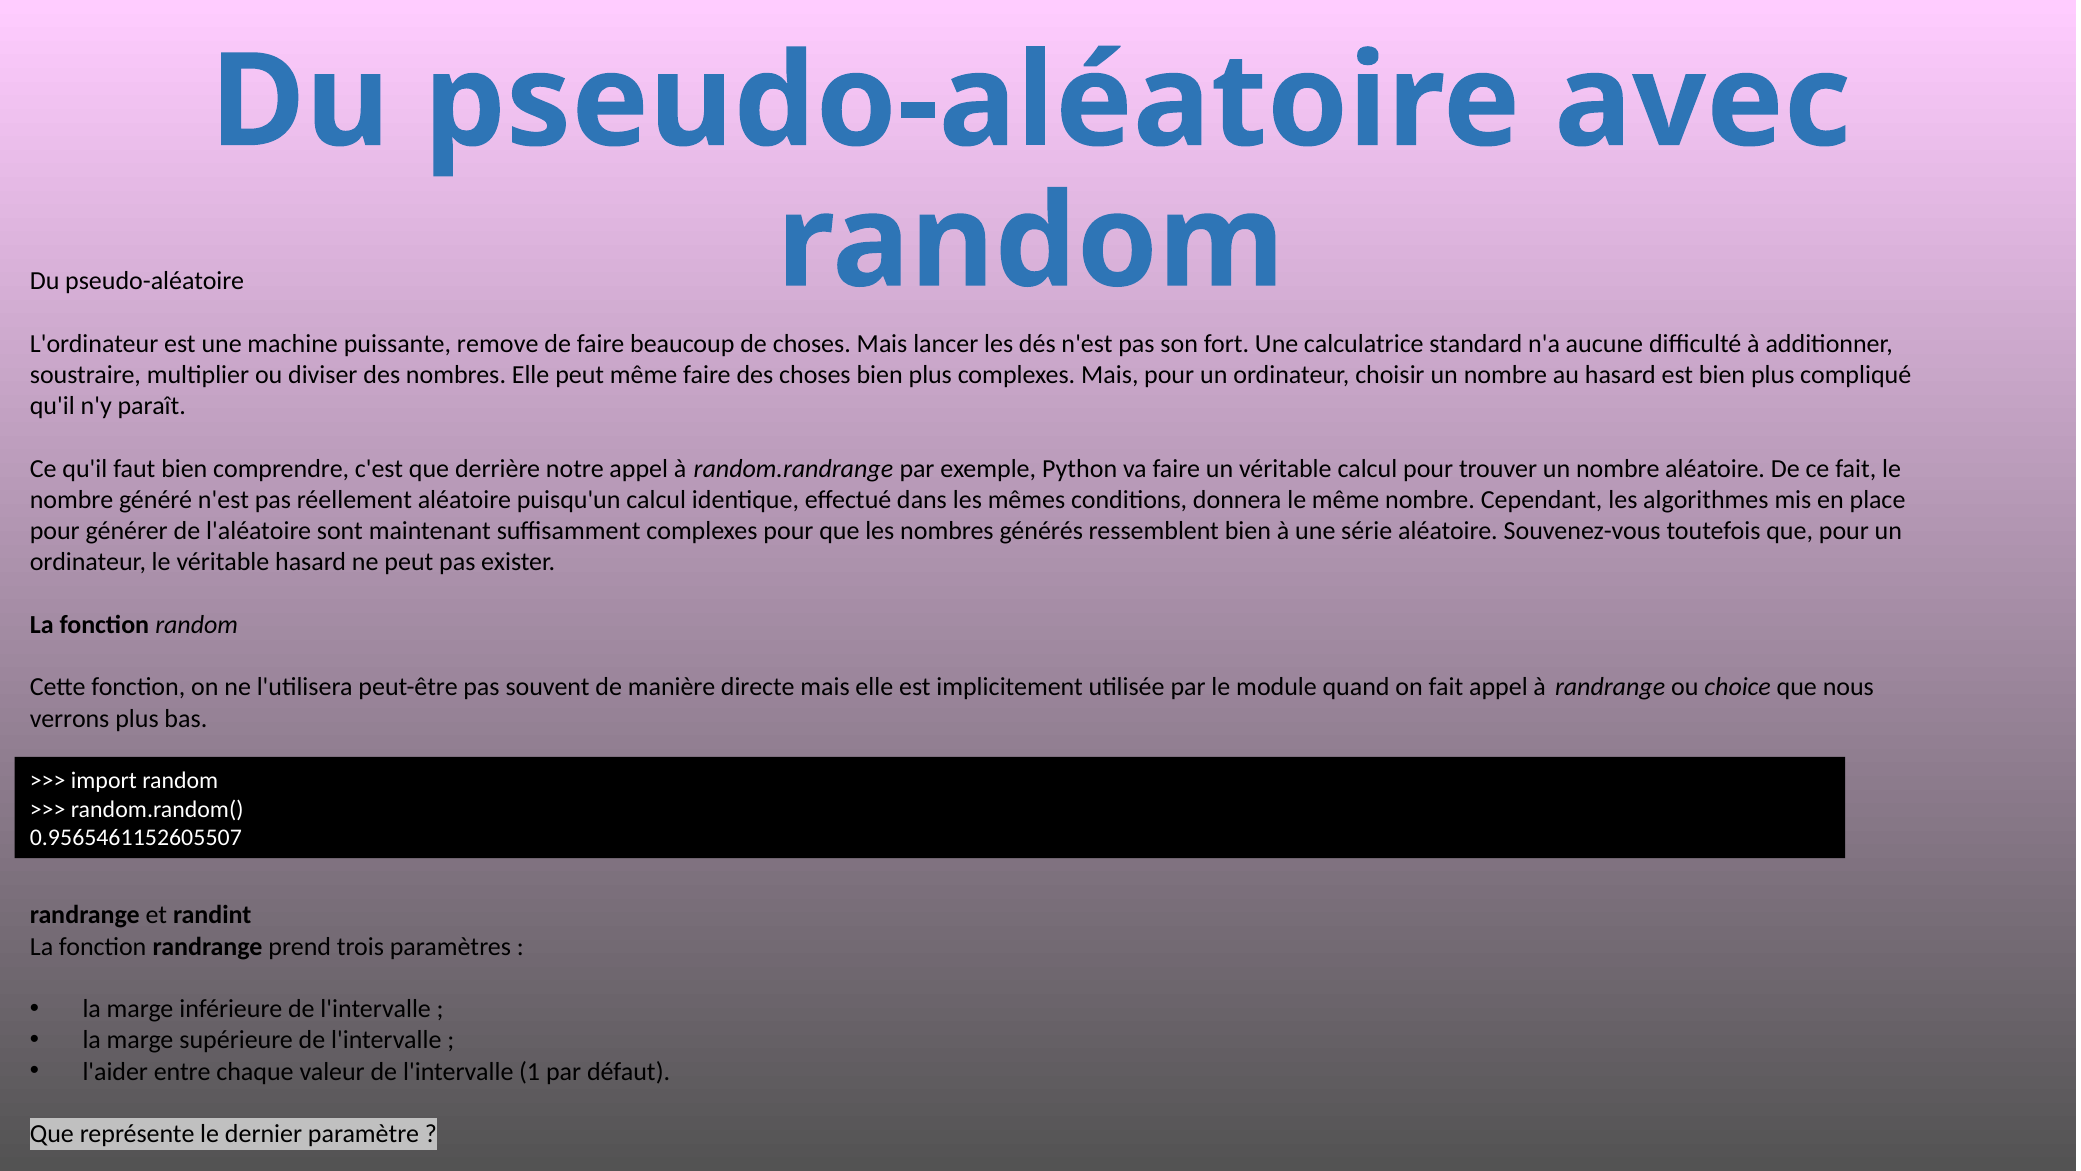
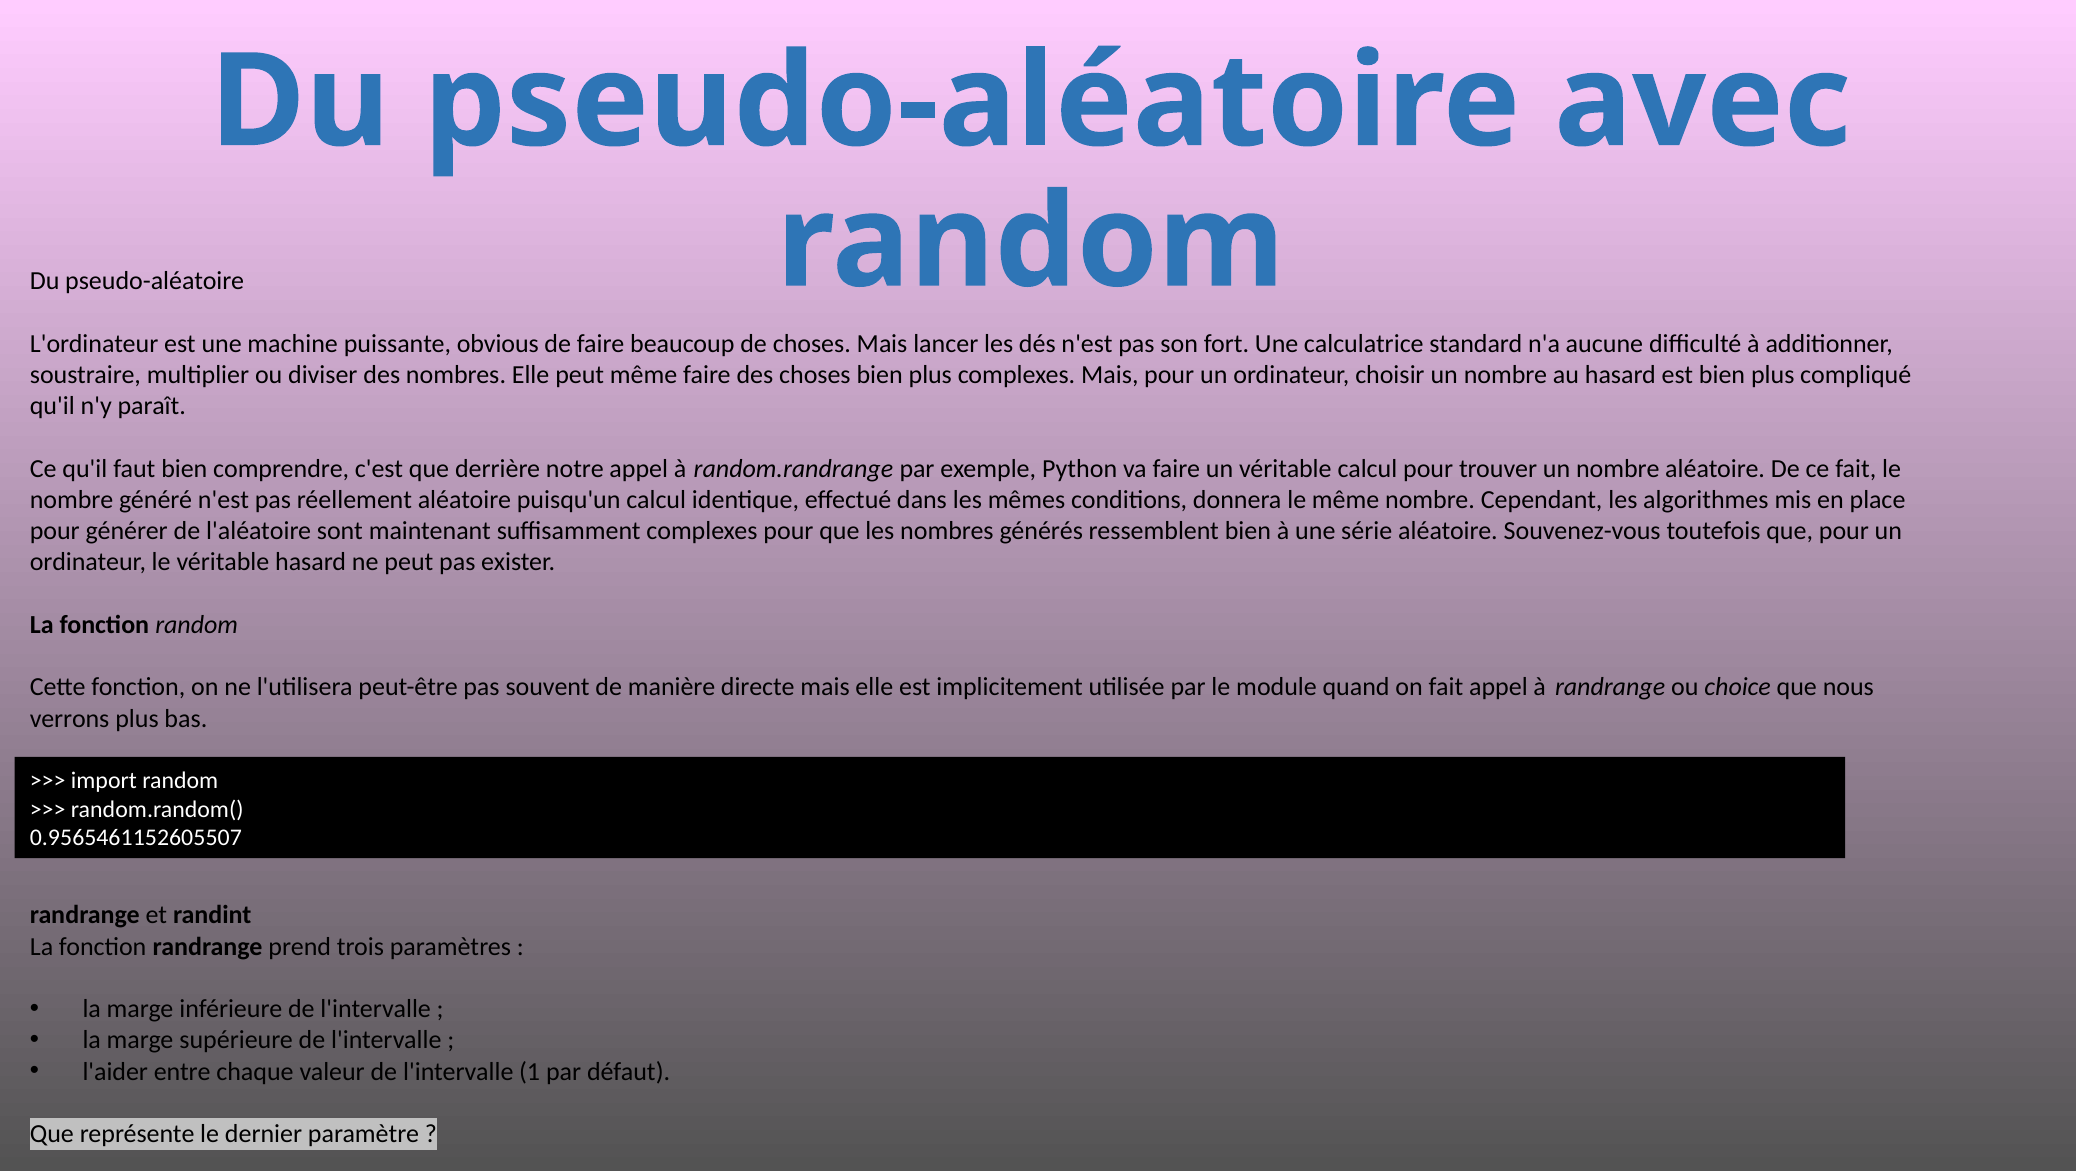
remove: remove -> obvious
